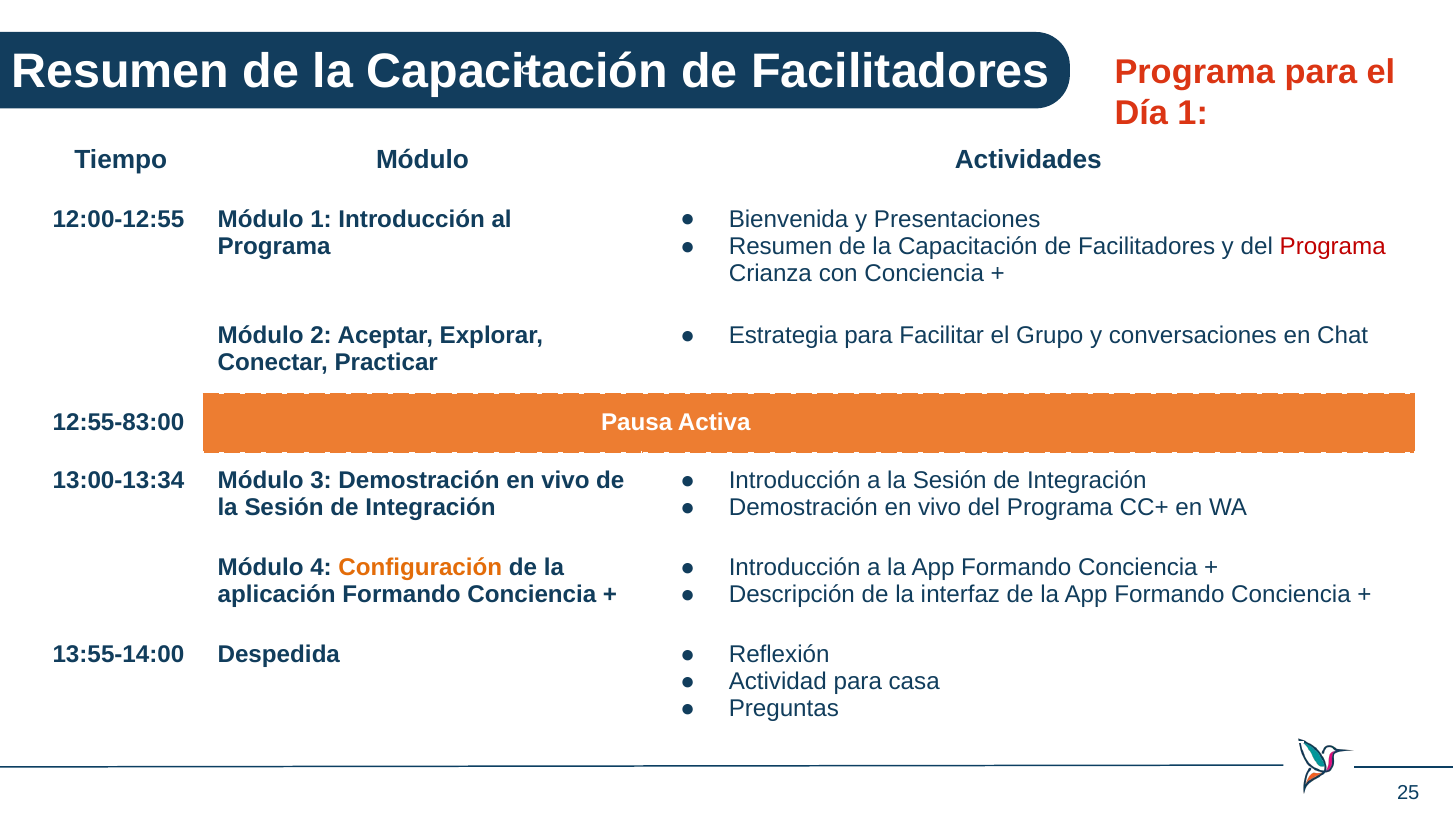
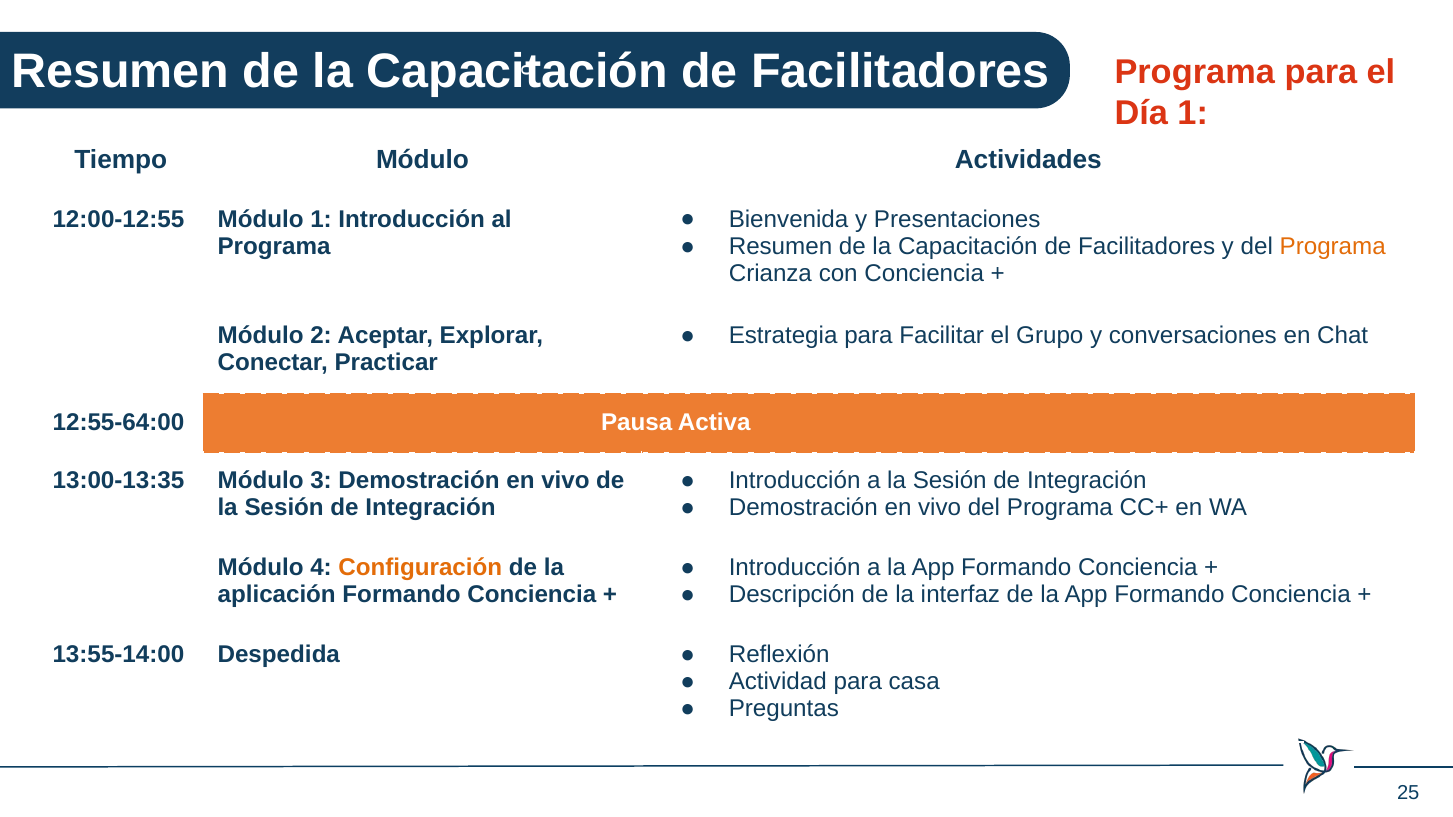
Programa at (1333, 246) colour: red -> orange
12:55-83:00: 12:55-83:00 -> 12:55-64:00
13:00-13:34: 13:00-13:34 -> 13:00-13:35
